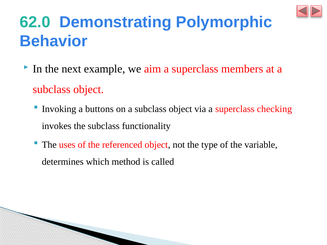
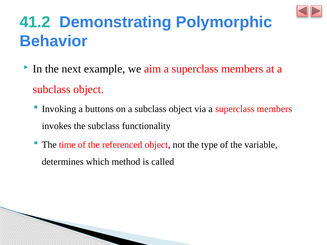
62.0: 62.0 -> 41.2
via a superclass checking: checking -> members
uses: uses -> time
